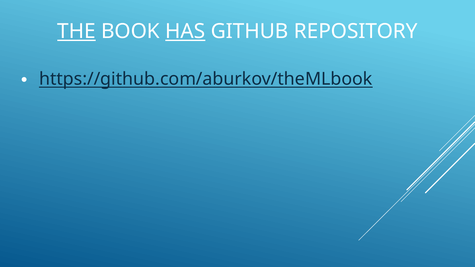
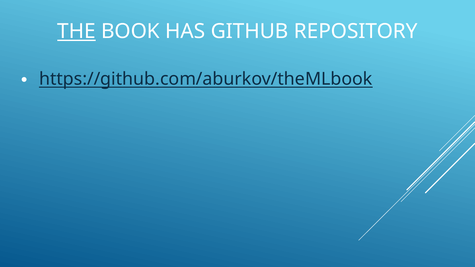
HAS underline: present -> none
